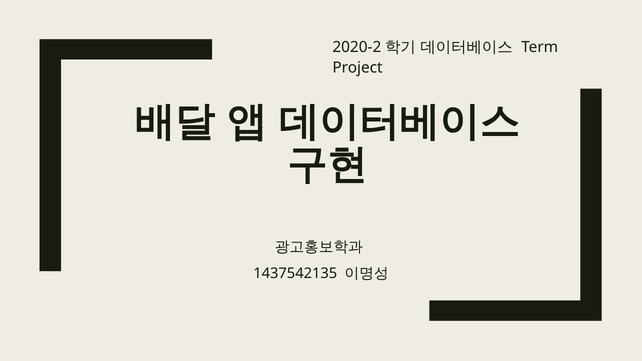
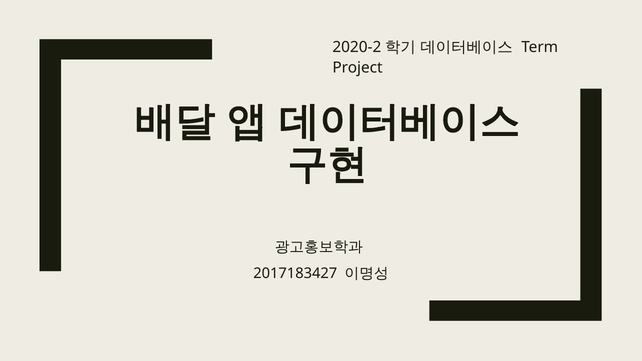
1437542135: 1437542135 -> 2017183427
